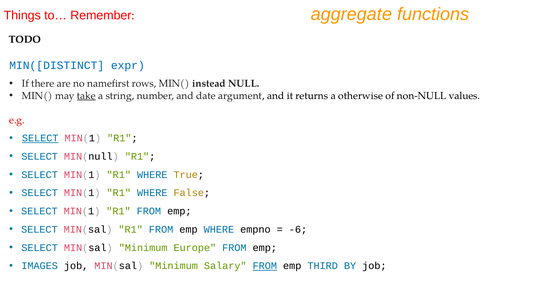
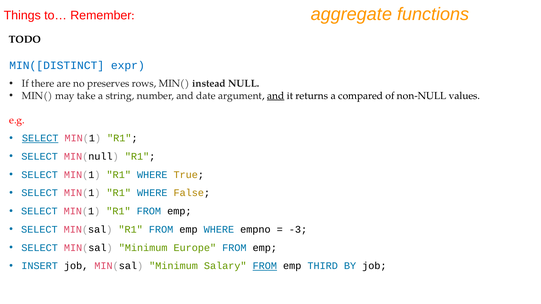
namefirst: namefirst -> preserves
take underline: present -> none
and at (276, 96) underline: none -> present
otherwise: otherwise -> compared
-6: -6 -> -3
IMAGES: IMAGES -> INSERT
